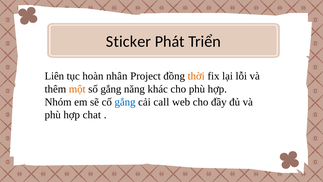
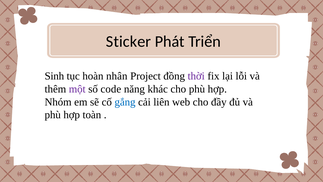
Liên: Liên -> Sinh
thời colour: orange -> purple
một colour: orange -> purple
số gắng: gắng -> code
call: call -> liên
chat: chat -> toàn
